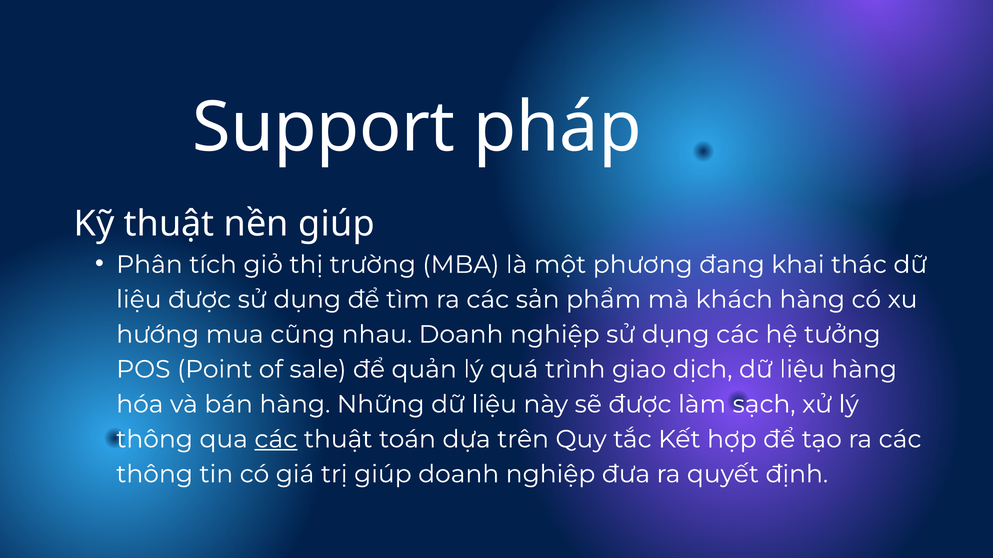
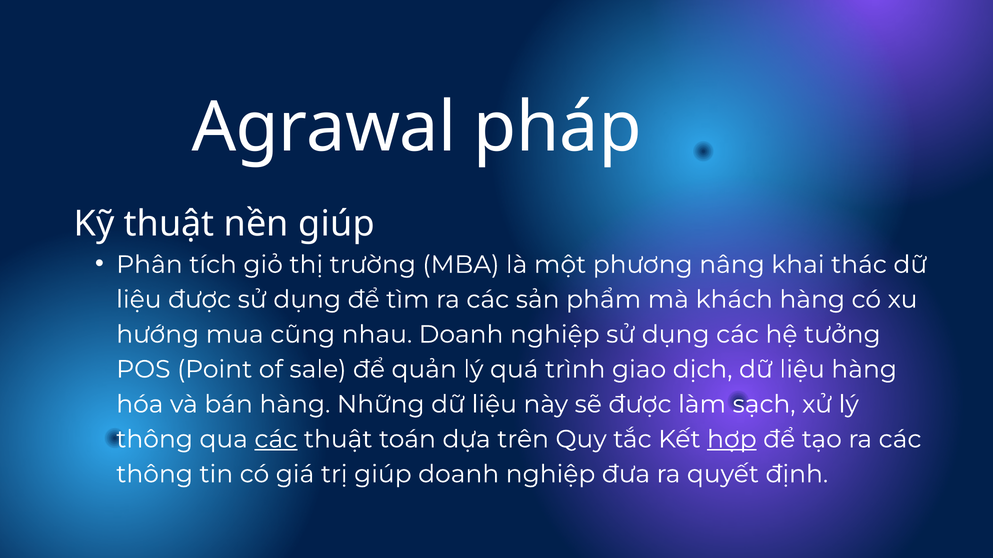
Support: Support -> Agrawal
đang: đang -> nâng
hợp underline: none -> present
